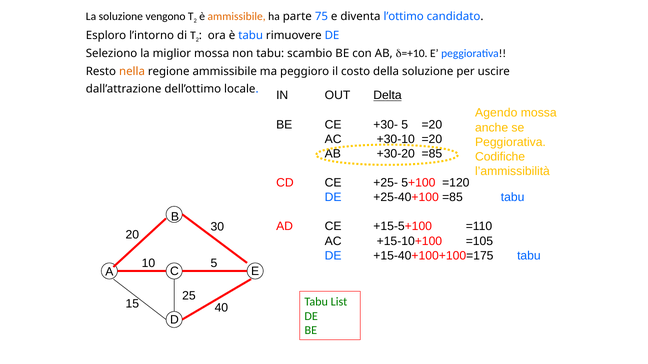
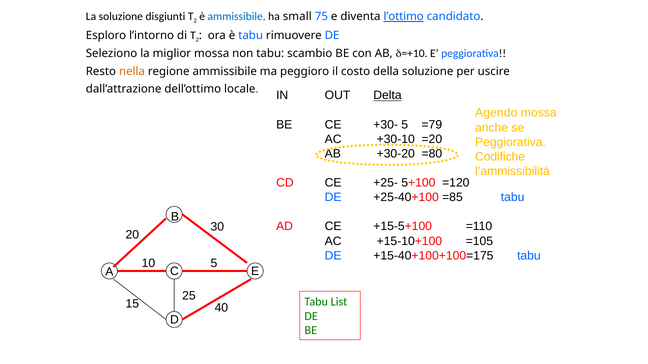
vengono: vengono -> disgiunti
ammissibile at (237, 17) colour: orange -> blue
parte: parte -> small
l’ottimo underline: none -> present
5 =20: =20 -> =79
+30-20 =85: =85 -> =80
